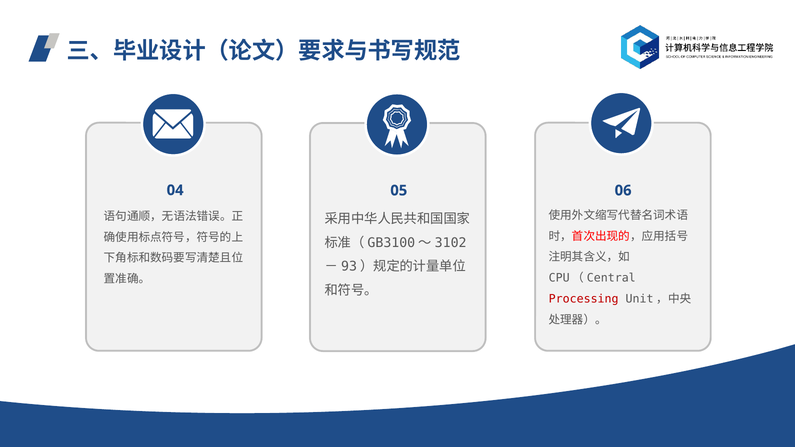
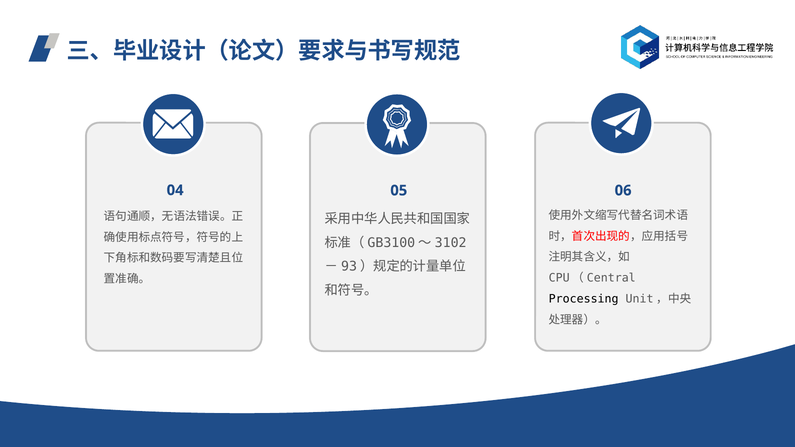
Processing colour: red -> black
